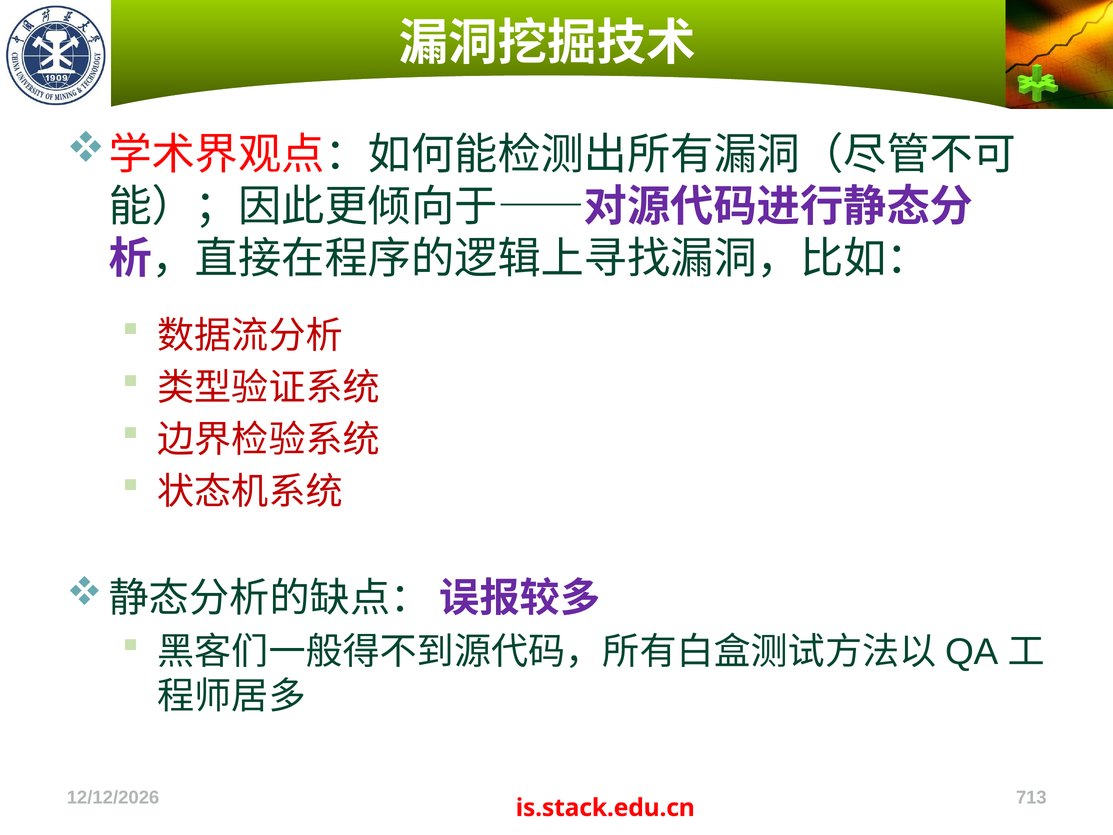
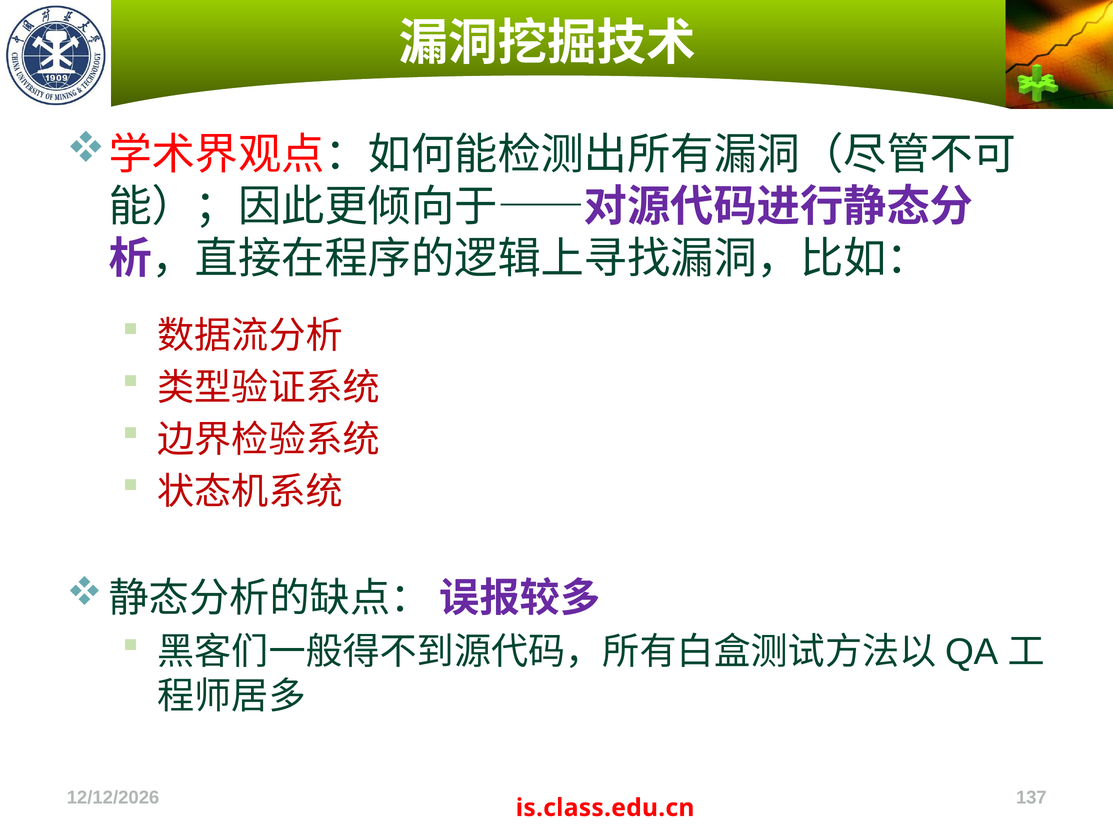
713: 713 -> 137
is.stack.edu.cn: is.stack.edu.cn -> is.class.edu.cn
